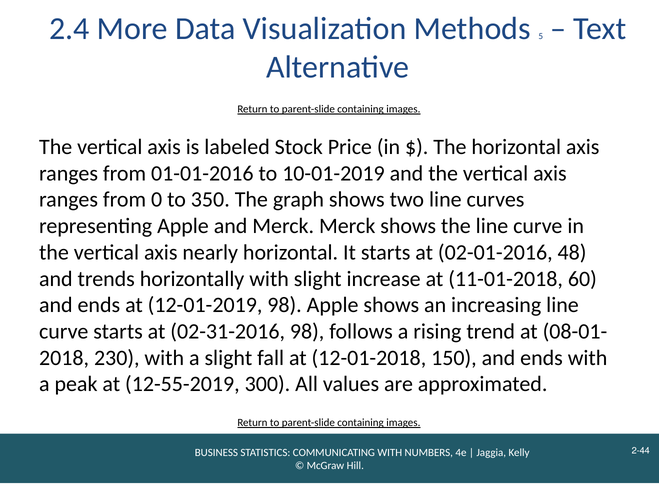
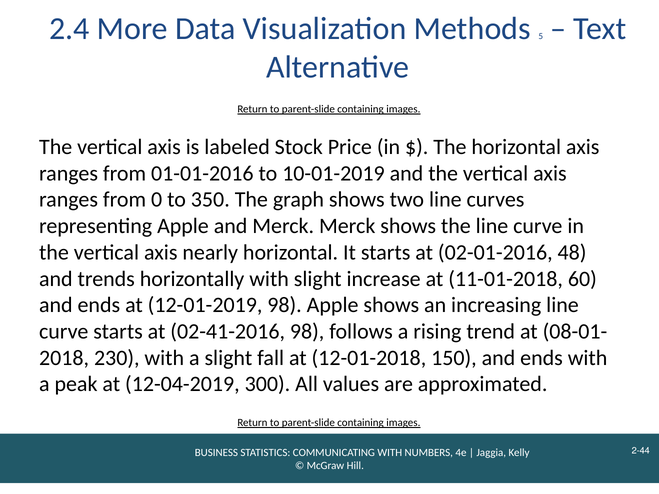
02-31-2016: 02-31-2016 -> 02-41-2016
12-55-2019: 12-55-2019 -> 12-04-2019
